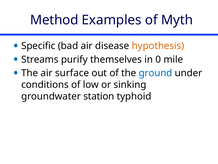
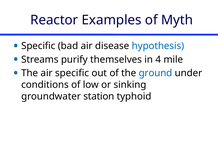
Method: Method -> Reactor
hypothesis colour: orange -> blue
0: 0 -> 4
air surface: surface -> specific
